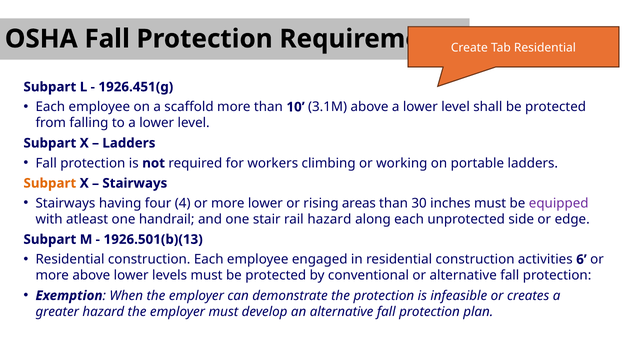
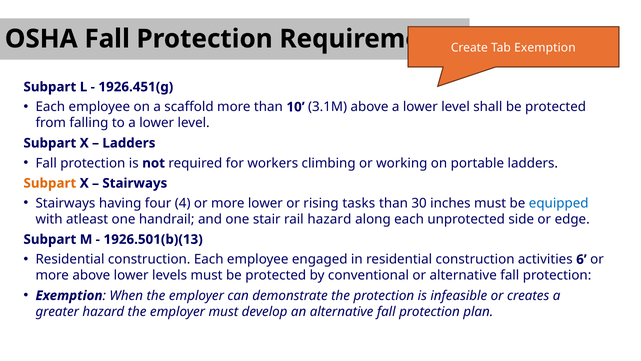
Tab Residential: Residential -> Exemption
areas: areas -> tasks
equipped colour: purple -> blue
